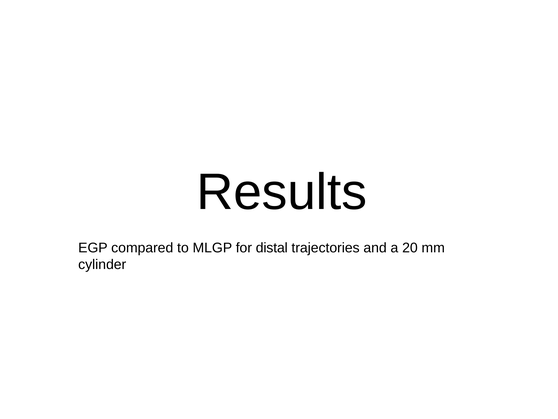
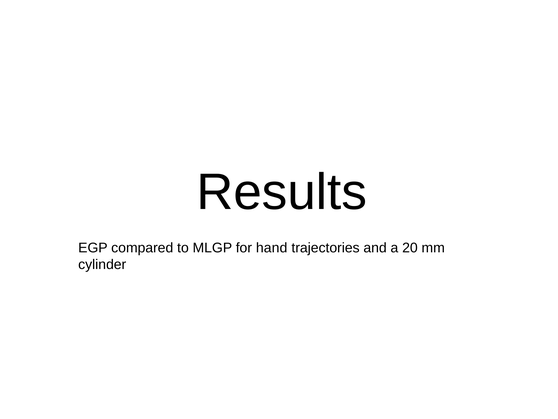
distal: distal -> hand
